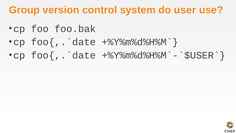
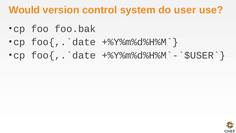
Group: Group -> Would
